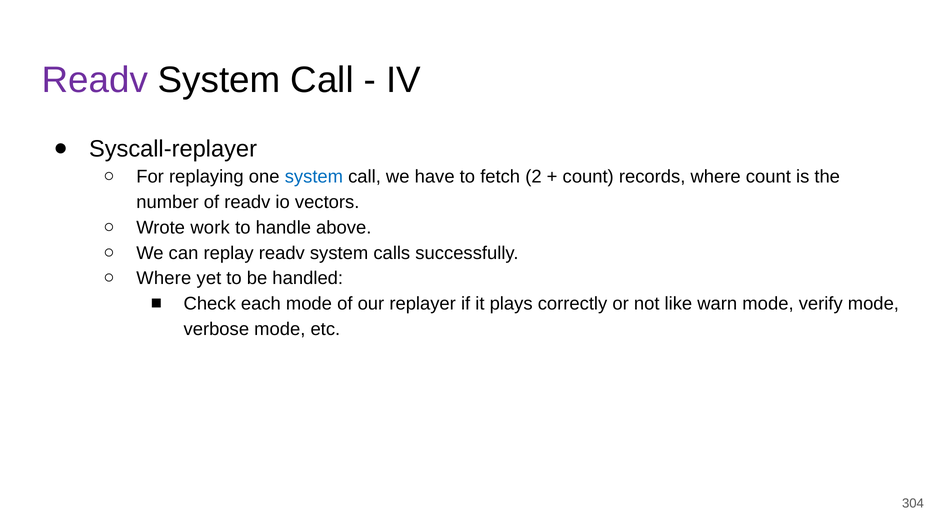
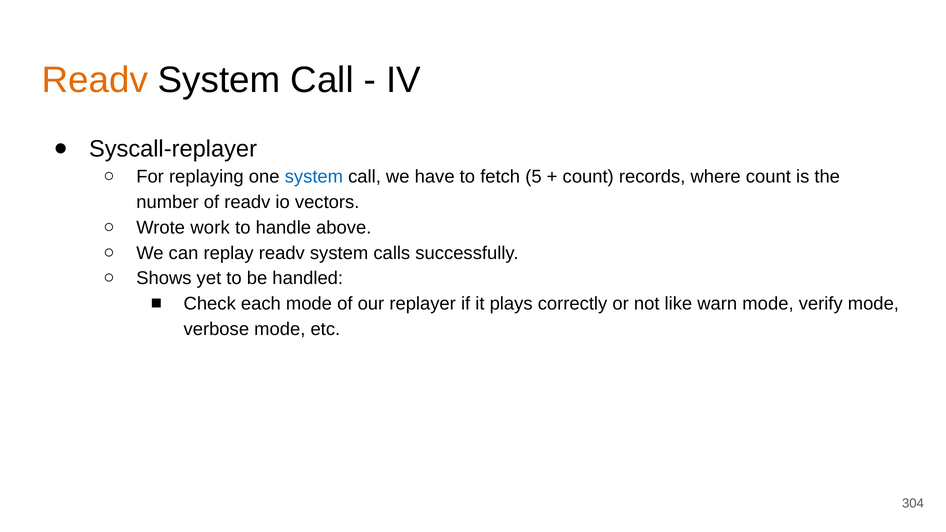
Readv at (95, 80) colour: purple -> orange
2: 2 -> 5
Where at (164, 278): Where -> Shows
